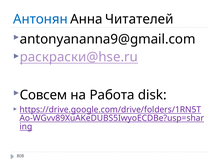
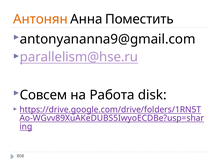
Антонян colour: blue -> orange
Читателей: Читателей -> Поместить
раскраски@hse.ru: раскраски@hse.ru -> parallelism@hse.ru
